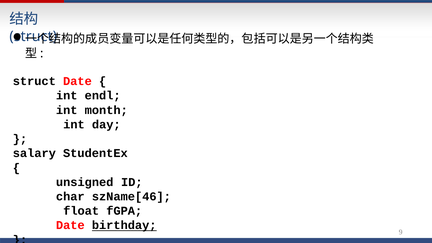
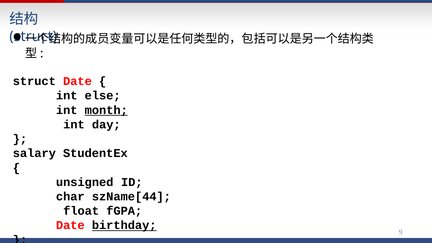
endl: endl -> else
month underline: none -> present
szName[46: szName[46 -> szName[44
